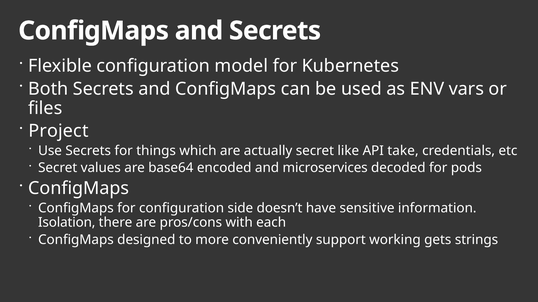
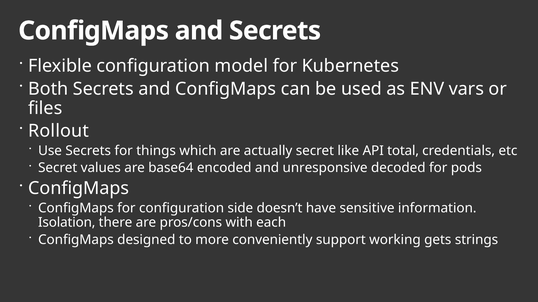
Project: Project -> Rollout
take: take -> total
microservices: microservices -> unresponsive
